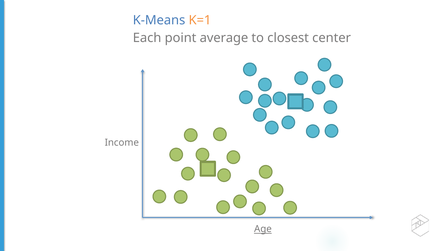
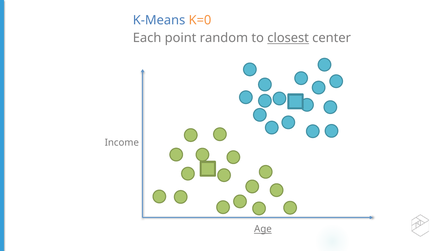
K=1: K=1 -> K=0
average: average -> random
closest underline: none -> present
